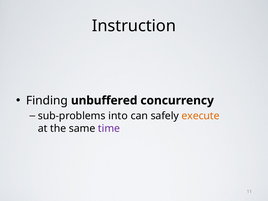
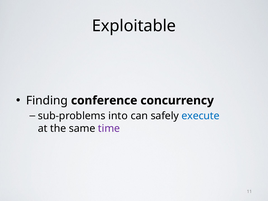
Instruction: Instruction -> Exploitable
unbuffered: unbuffered -> conference
execute colour: orange -> blue
